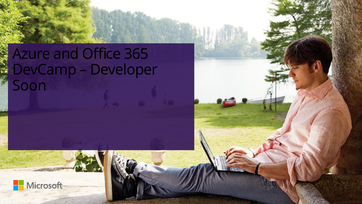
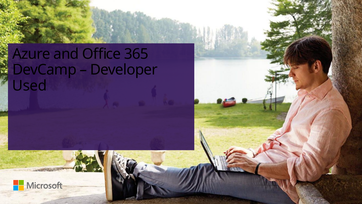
Soon: Soon -> Used
